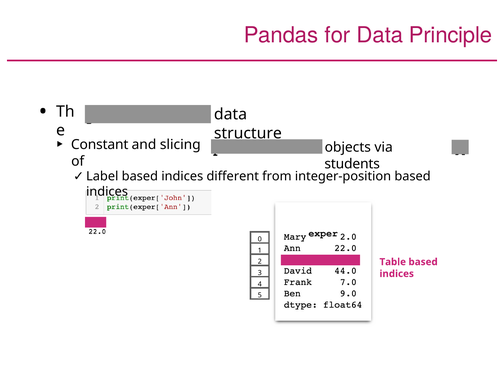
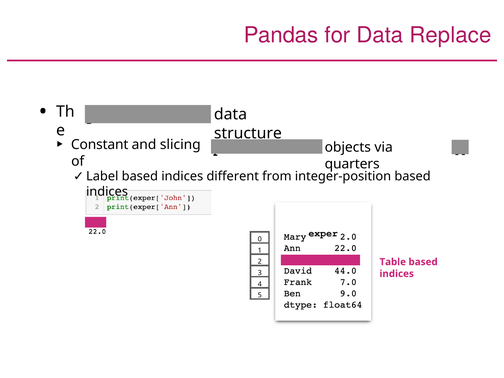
Principle: Principle -> Replace
students: students -> quarters
